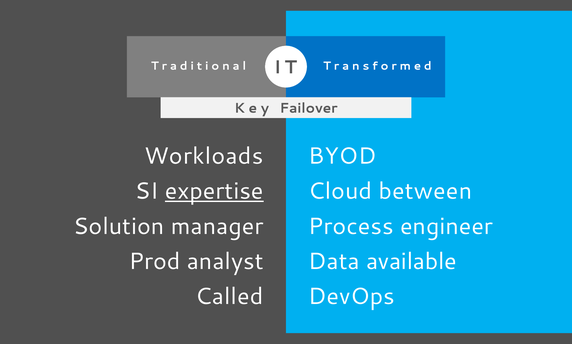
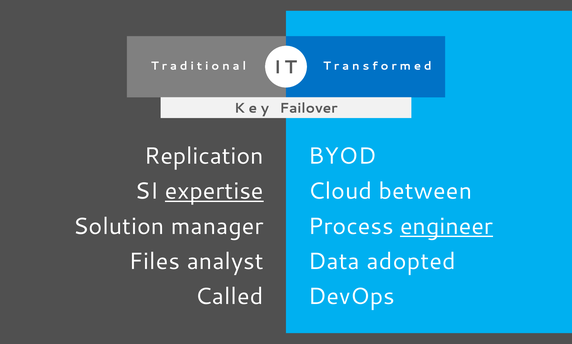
Workloads: Workloads -> Replication
engineer underline: none -> present
Prod: Prod -> Files
available: available -> adopted
